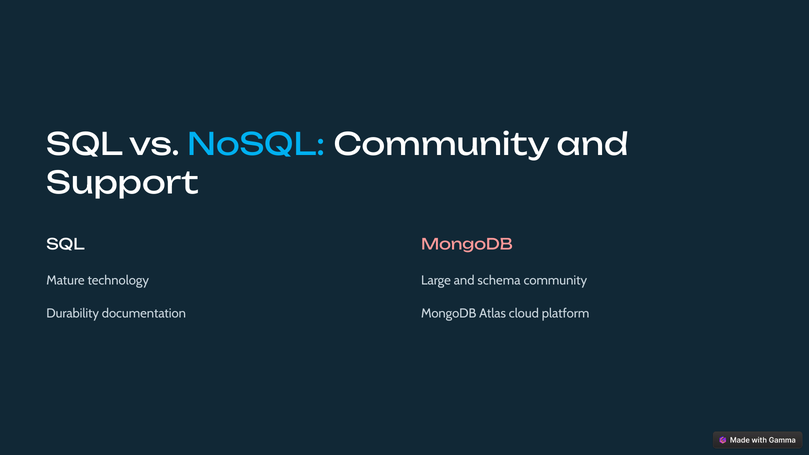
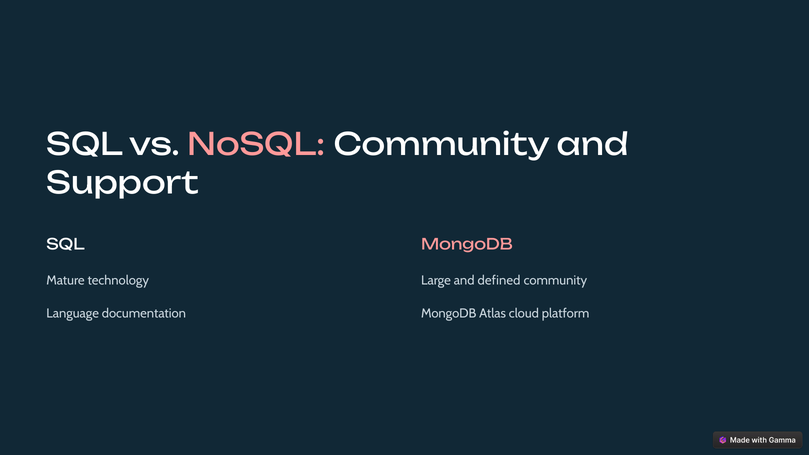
NoSQL colour: light blue -> pink
schema: schema -> defined
Durability: Durability -> Language
